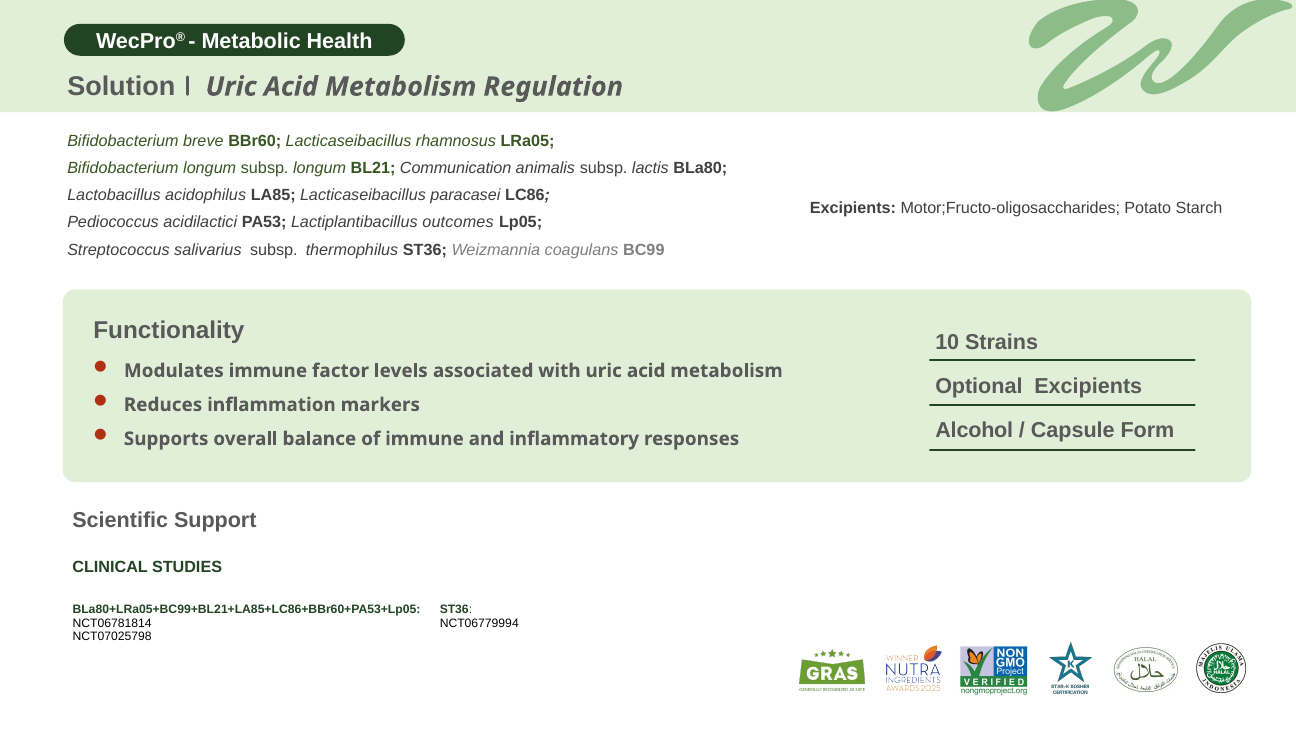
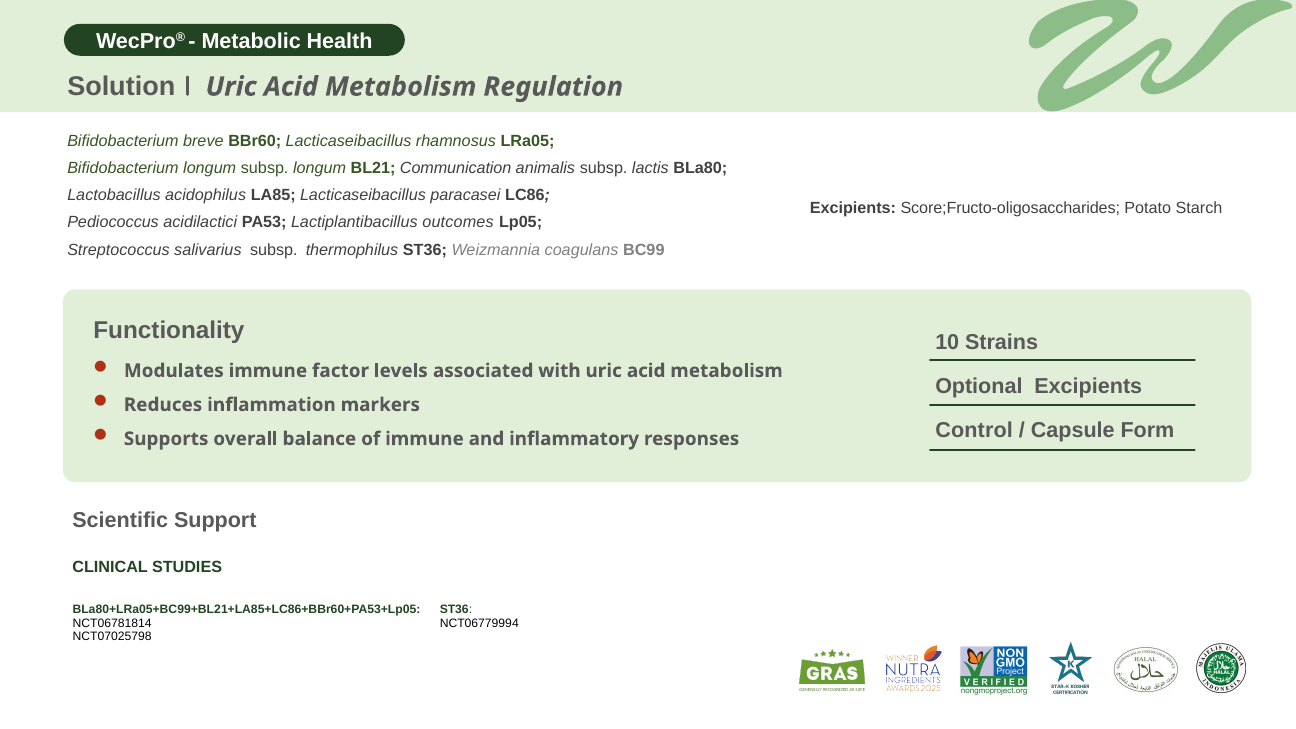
Motor;Fructo-oligosaccharides: Motor;Fructo-oligosaccharides -> Score;Fructo-oligosaccharides
Alcohol: Alcohol -> Control
